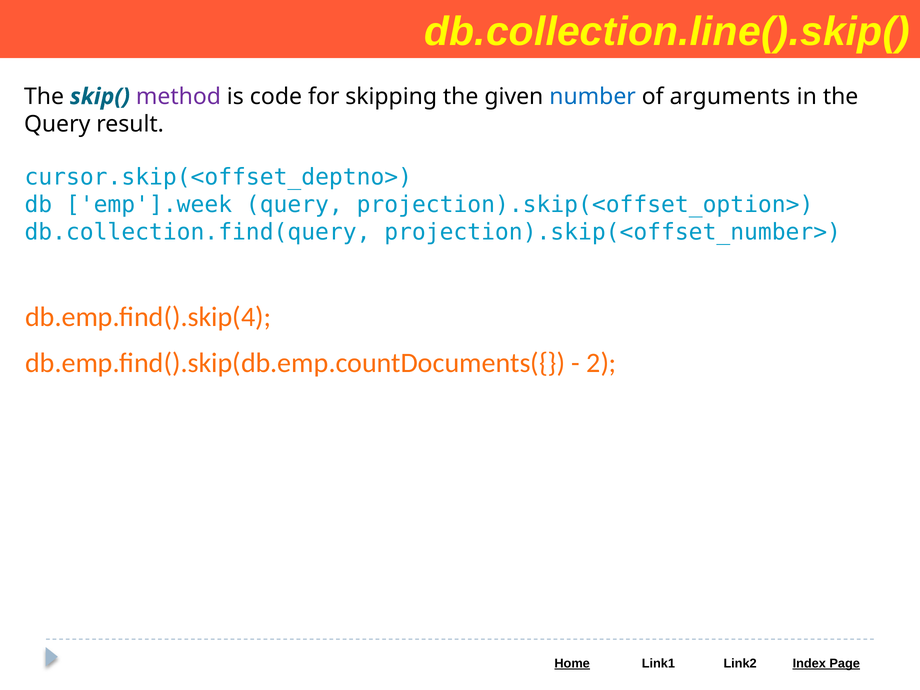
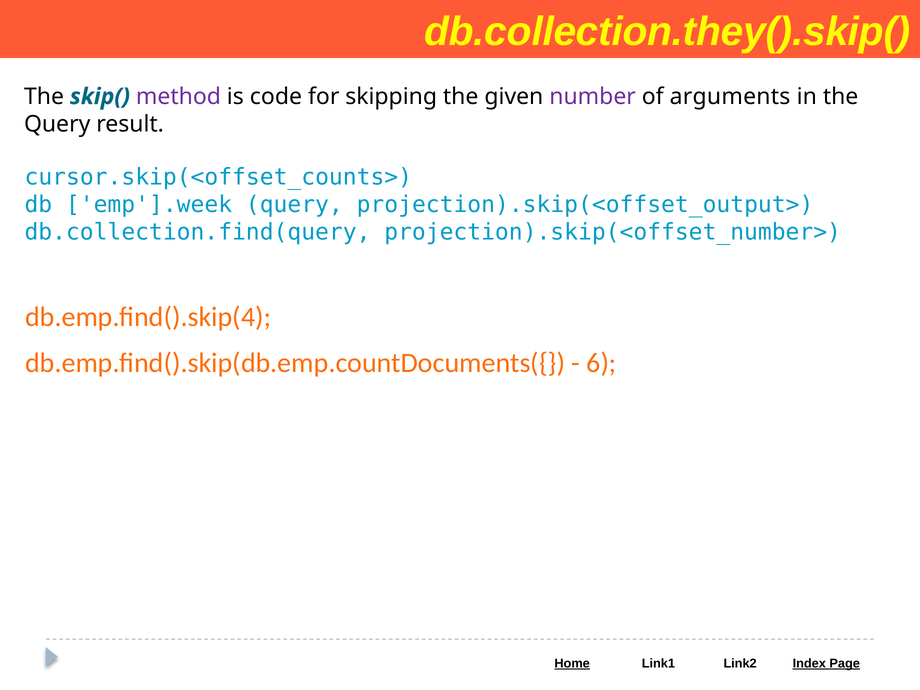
db.collection.line().skip(: db.collection.line().skip( -> db.collection.they().skip(
number colour: blue -> purple
cursor.skip(<offset_deptno>: cursor.skip(<offset_deptno> -> cursor.skip(<offset_counts>
projection).skip(<offset_option>: projection).skip(<offset_option> -> projection).skip(<offset_output>
2: 2 -> 6
